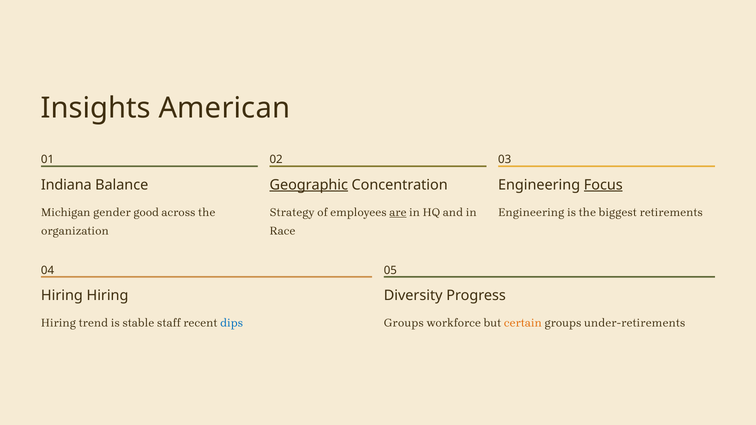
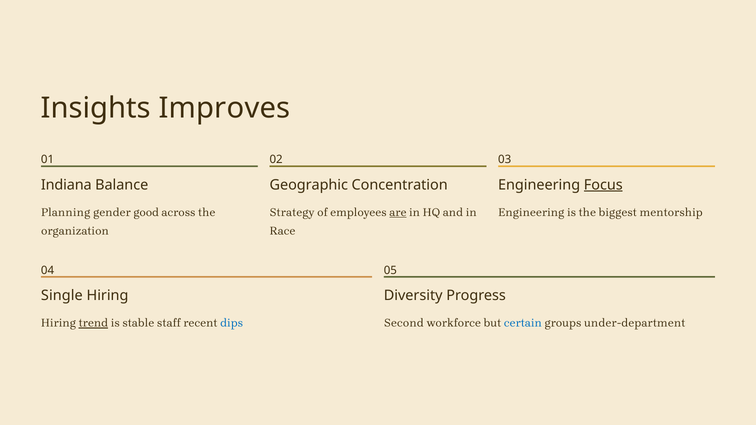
American: American -> Improves
Geographic underline: present -> none
Michigan: Michigan -> Planning
retirements: retirements -> mentorship
Hiring at (62, 296): Hiring -> Single
trend underline: none -> present
Groups at (404, 323): Groups -> Second
certain colour: orange -> blue
under-retirements: under-retirements -> under-department
